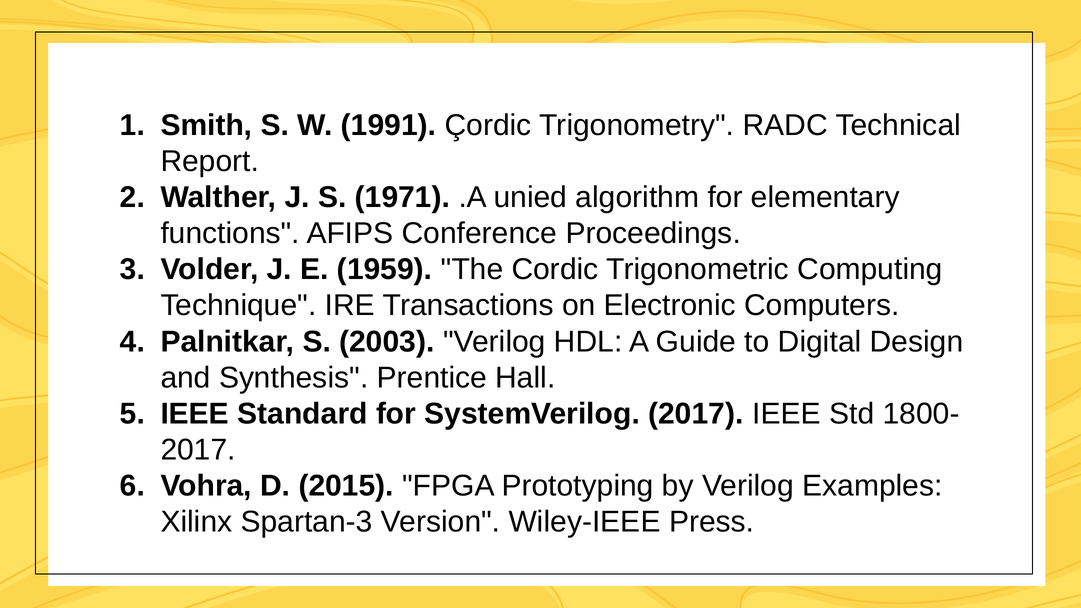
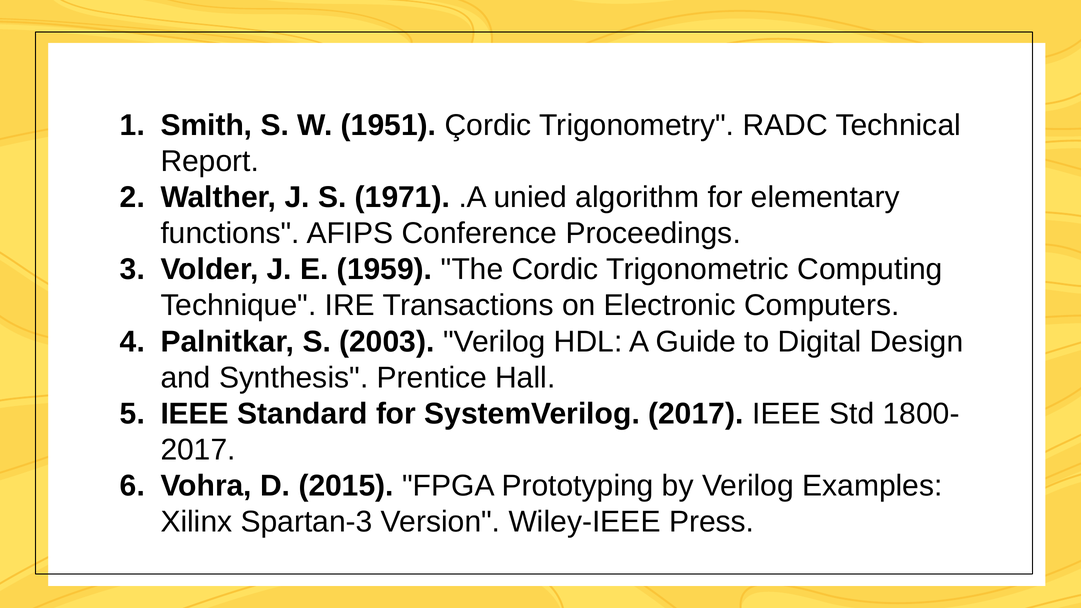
1991: 1991 -> 1951
